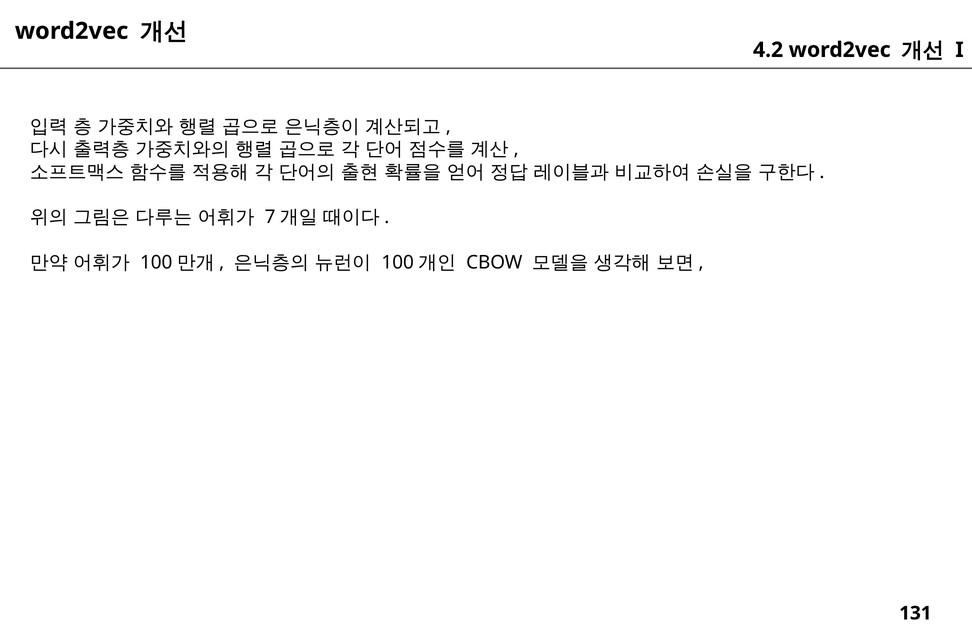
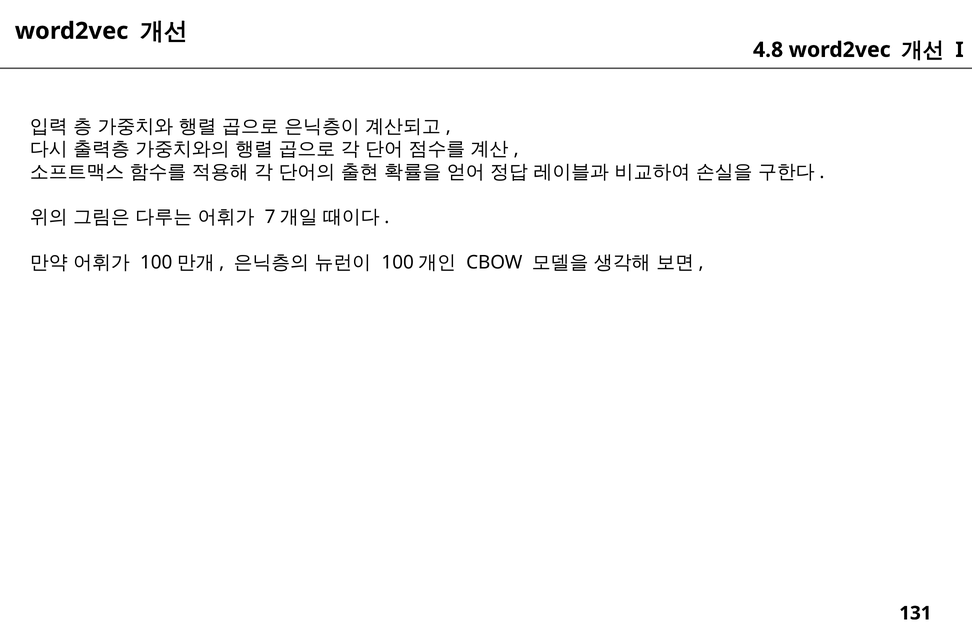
4.2: 4.2 -> 4.8
